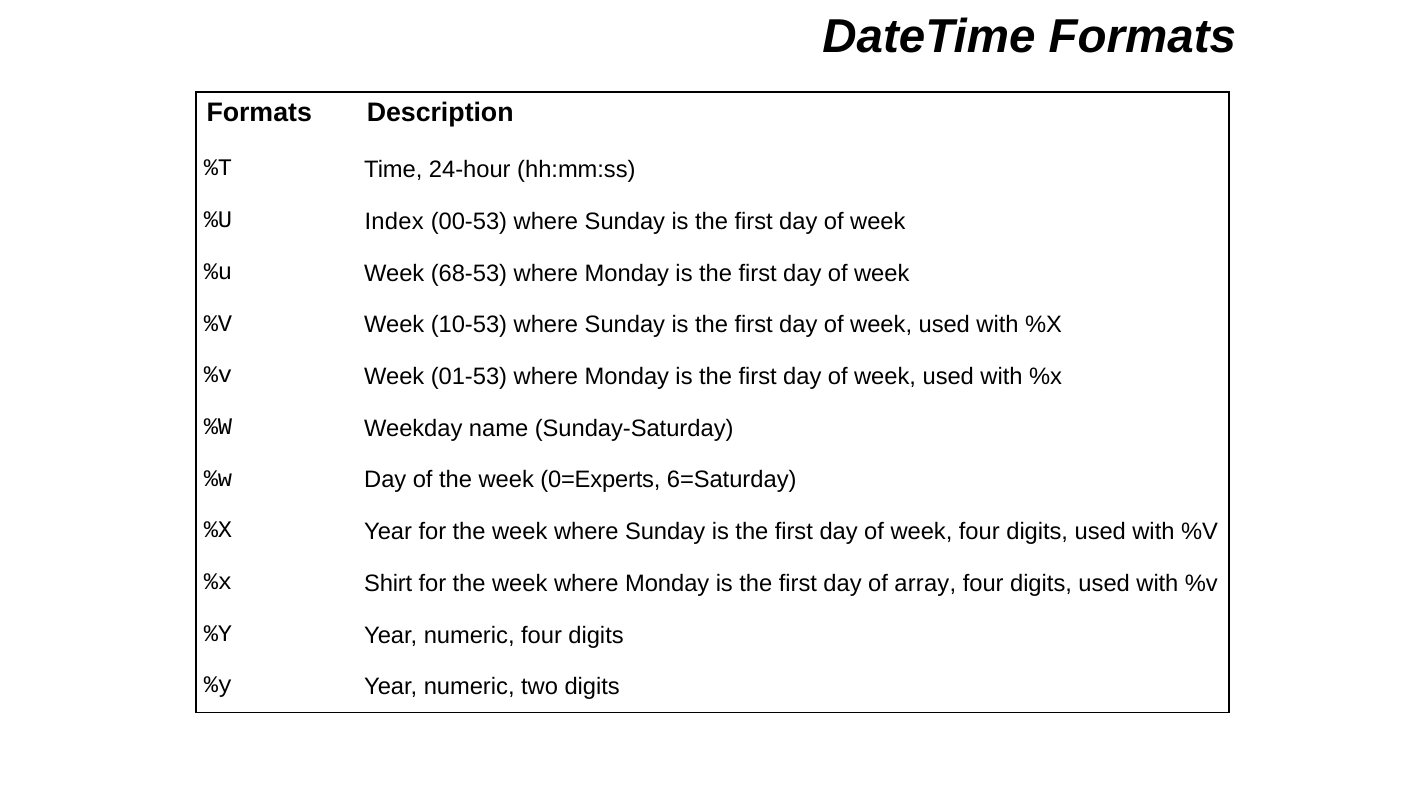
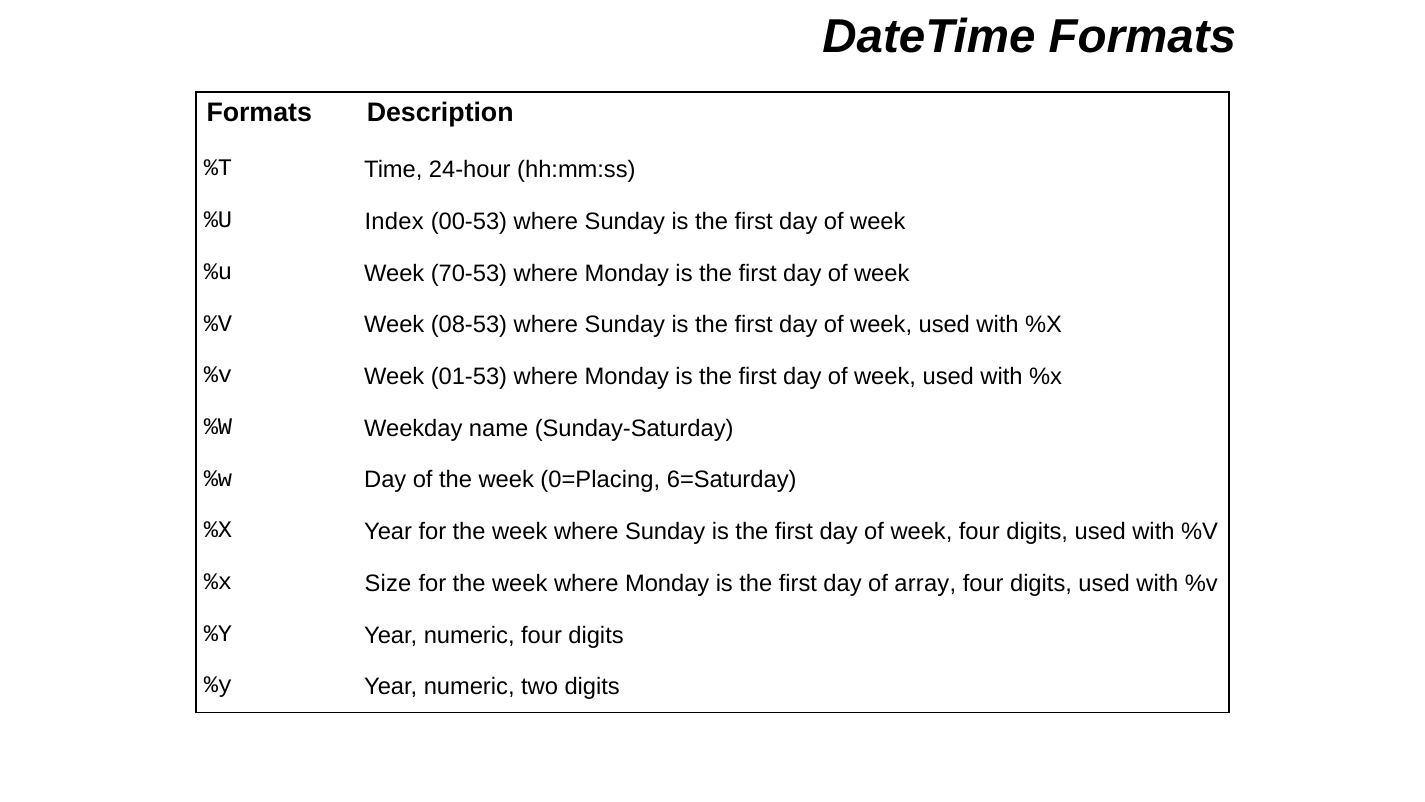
68-53: 68-53 -> 70-53
10-53: 10-53 -> 08-53
0=Experts: 0=Experts -> 0=Placing
Shirt: Shirt -> Size
